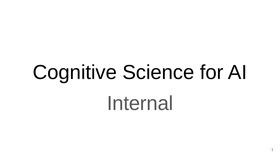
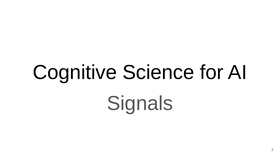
Internal: Internal -> Signals
